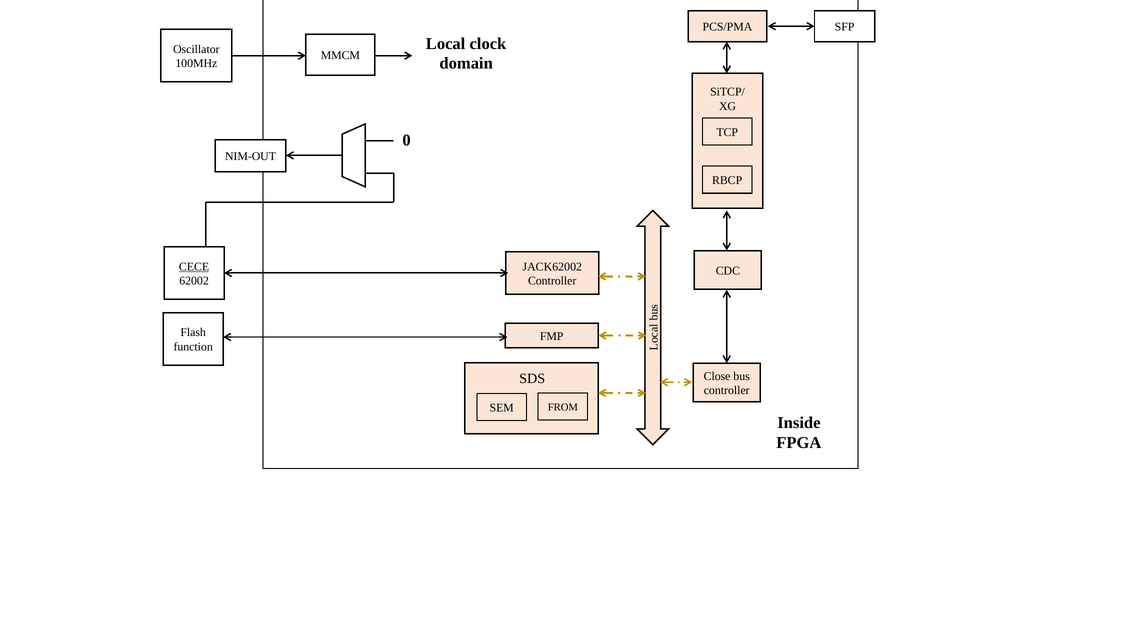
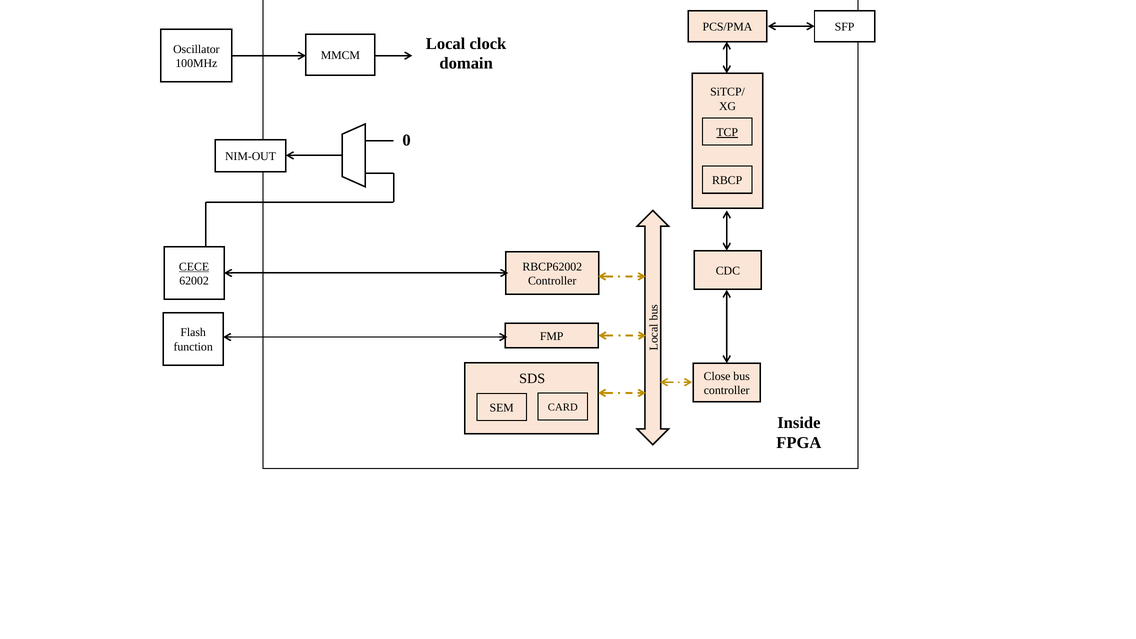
TCP underline: none -> present
JACK62002: JACK62002 -> RBCP62002
FROM: FROM -> CARD
